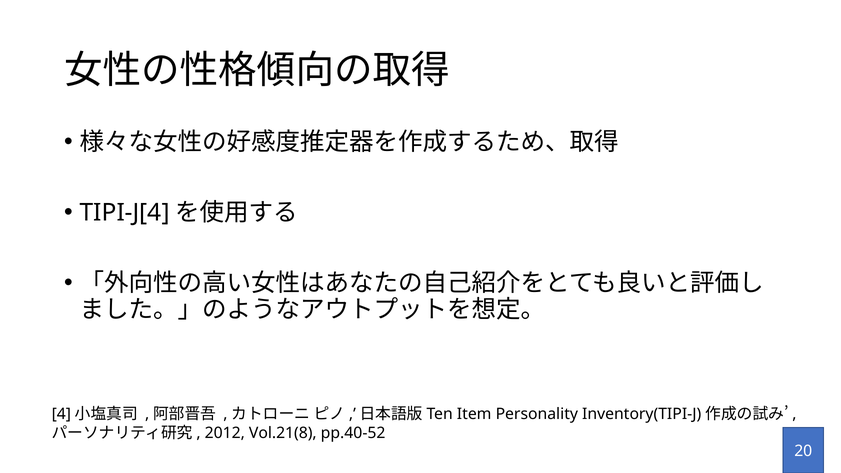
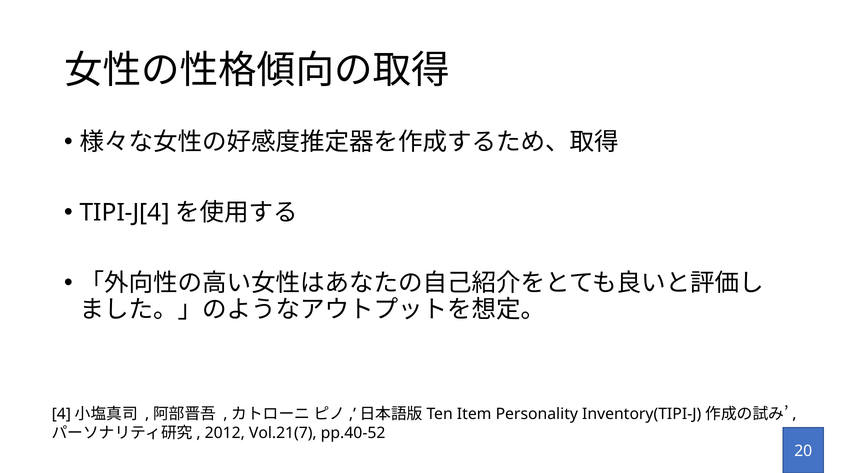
Vol.21(8: Vol.21(8 -> Vol.21(7
